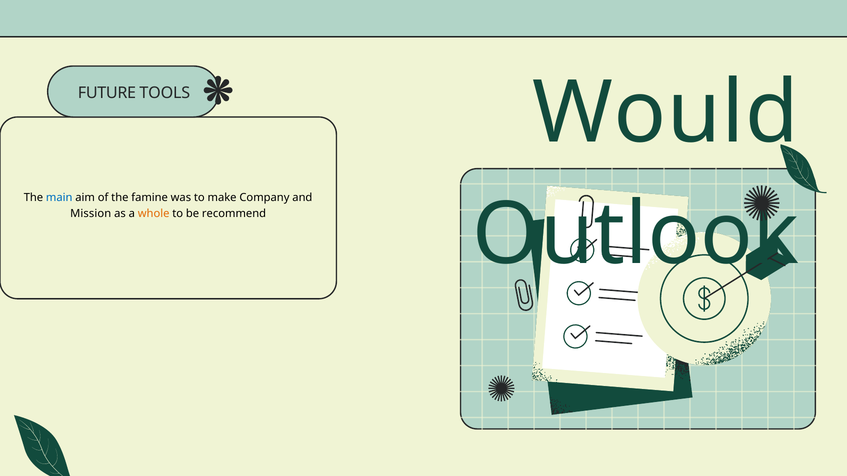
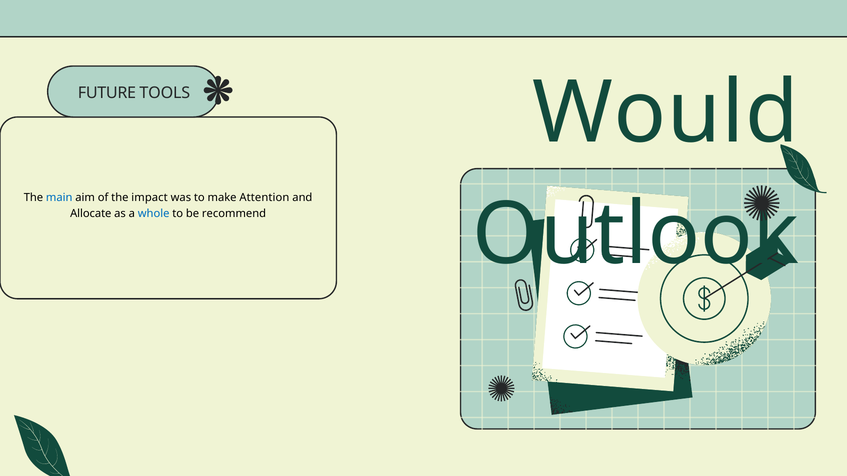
famine: famine -> impact
Company: Company -> Attention
Mission: Mission -> Allocate
whole colour: orange -> blue
